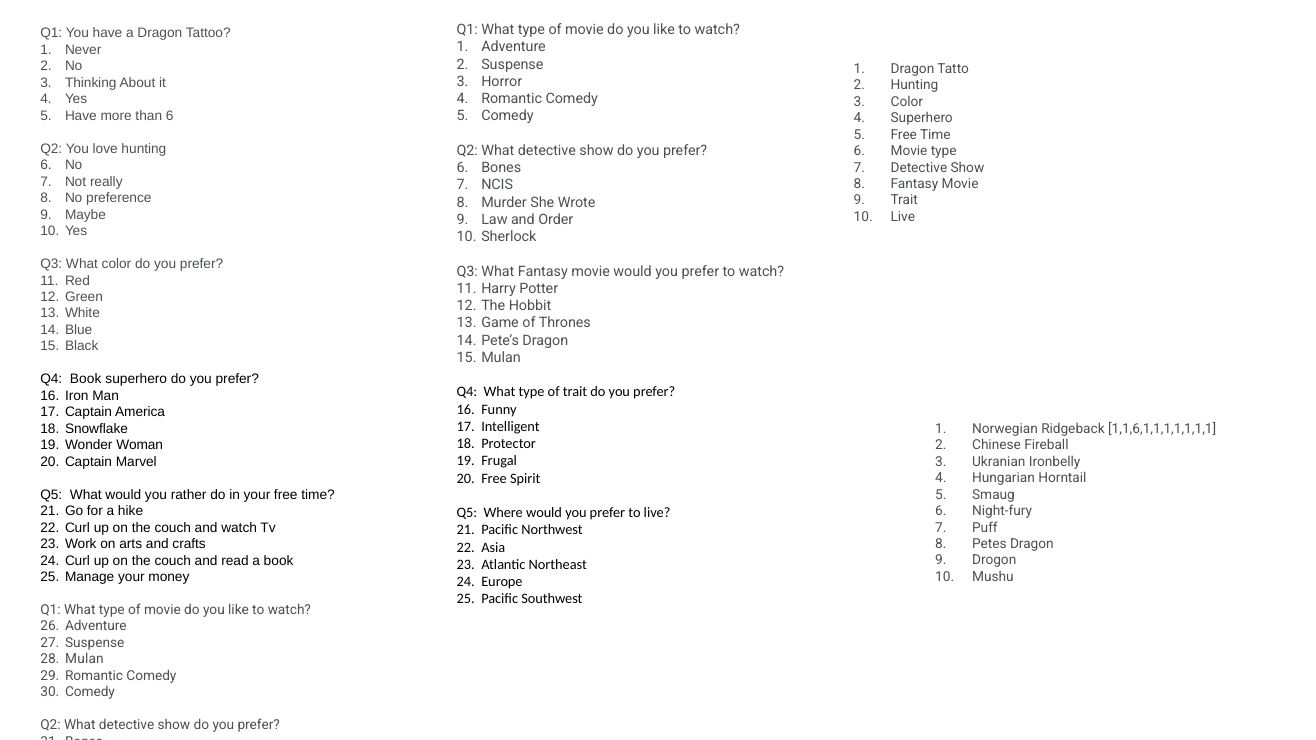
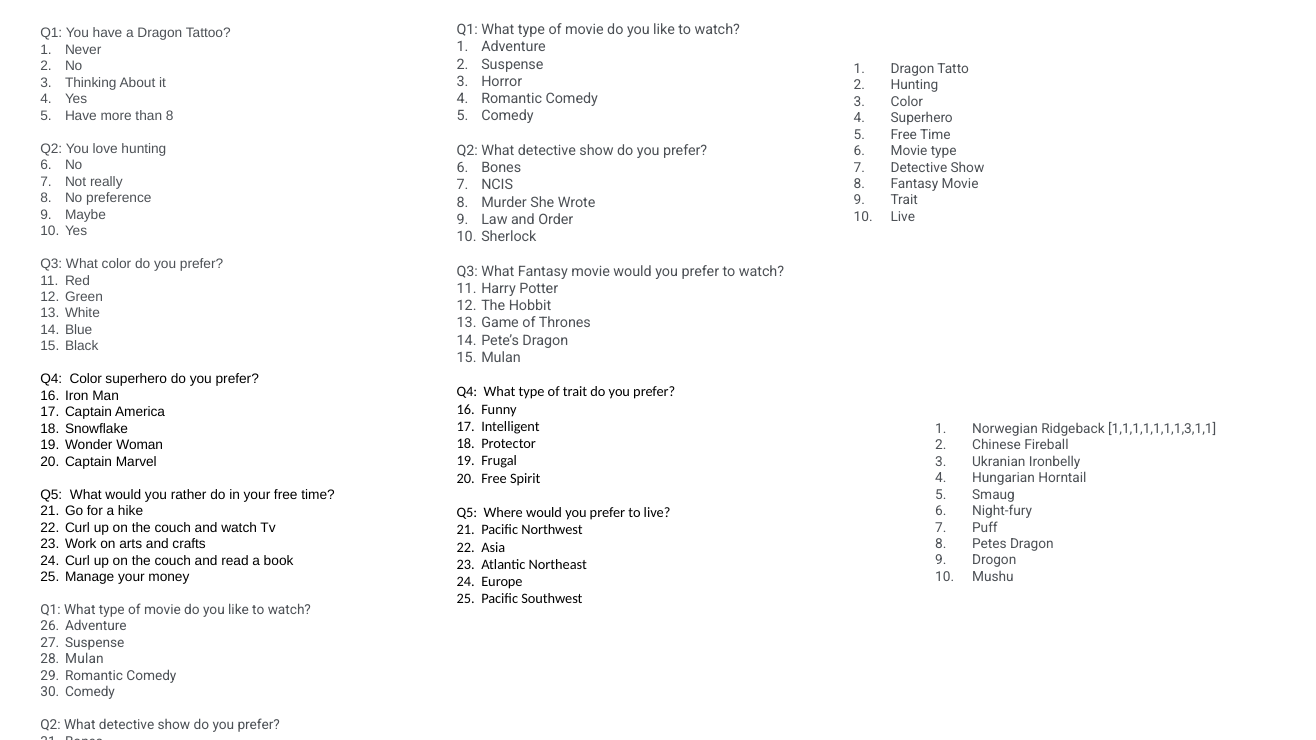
than 6: 6 -> 8
Q4 Book: Book -> Color
1,1,6,1,1,1,1,1,1,1: 1,1,6,1,1,1,1,1,1,1 -> 1,1,1,1,1,1,1,3,1,1
